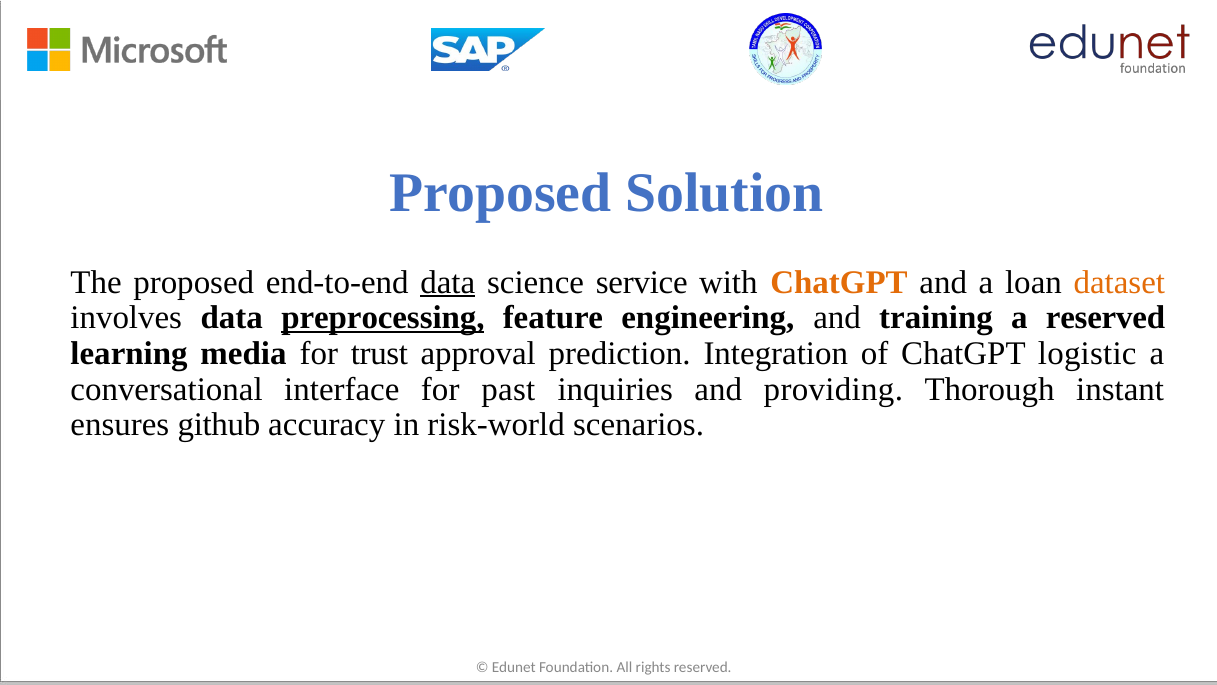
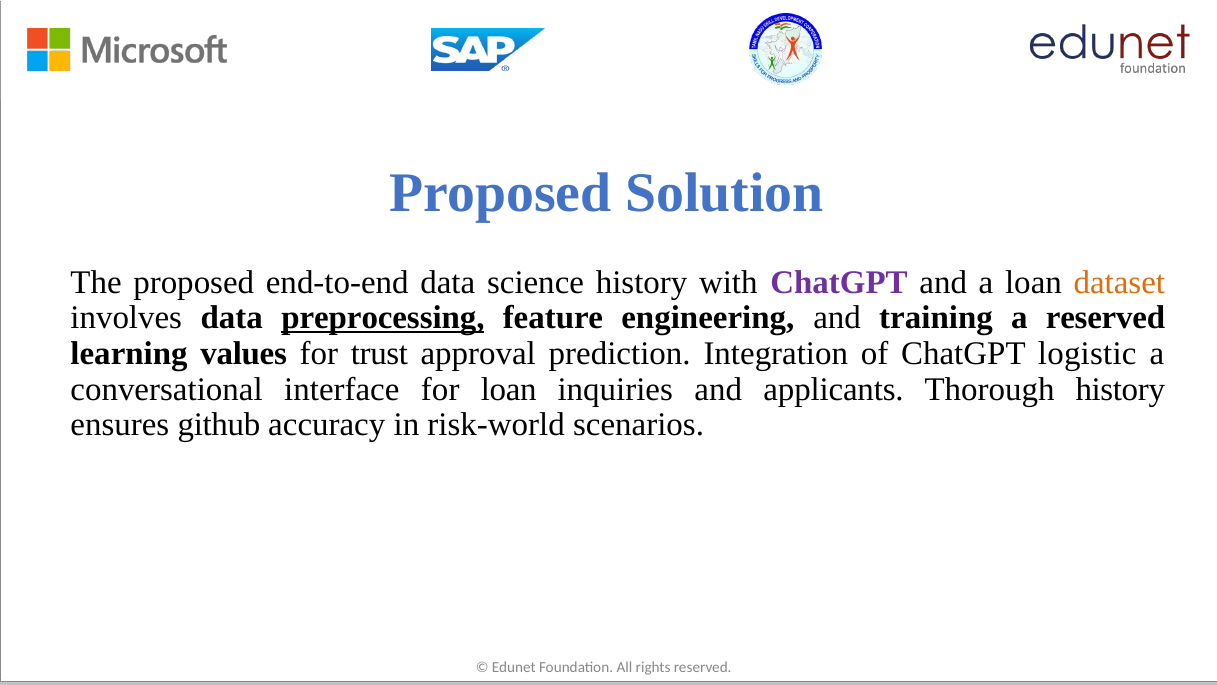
data at (448, 282) underline: present -> none
science service: service -> history
ChatGPT at (839, 282) colour: orange -> purple
media: media -> values
for past: past -> loan
providing: providing -> applicants
Thorough instant: instant -> history
